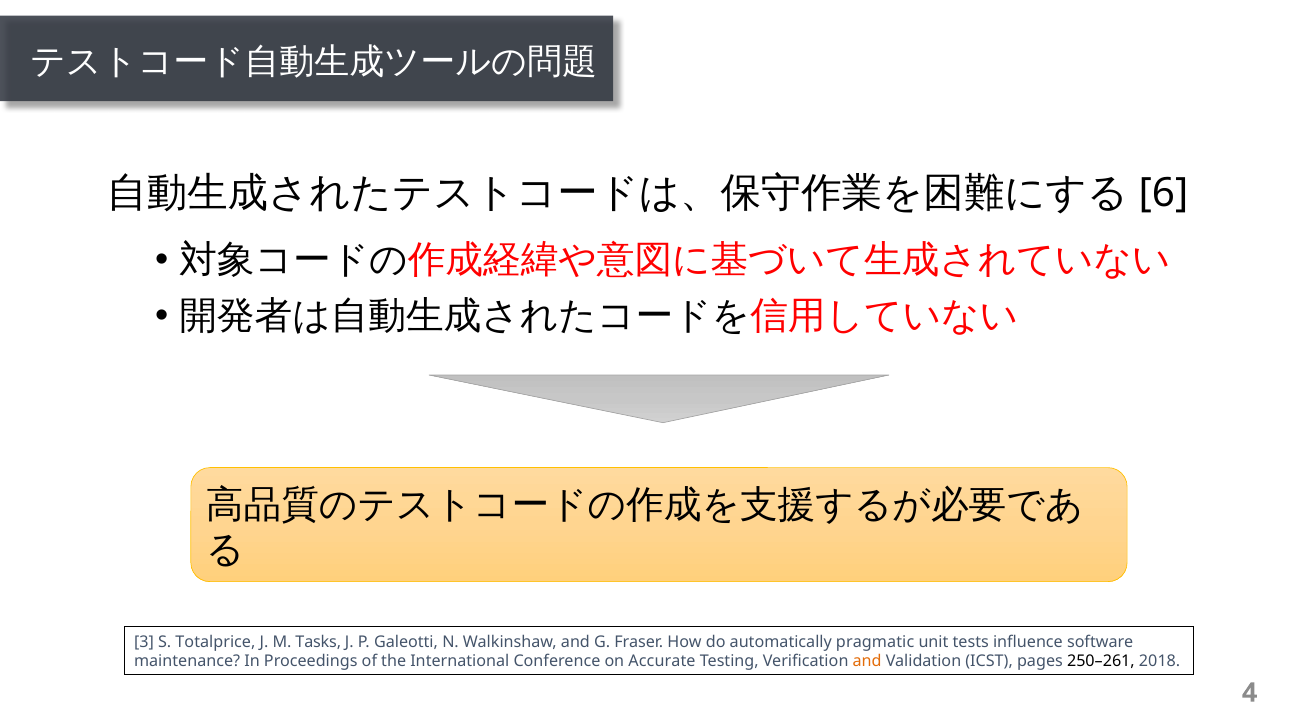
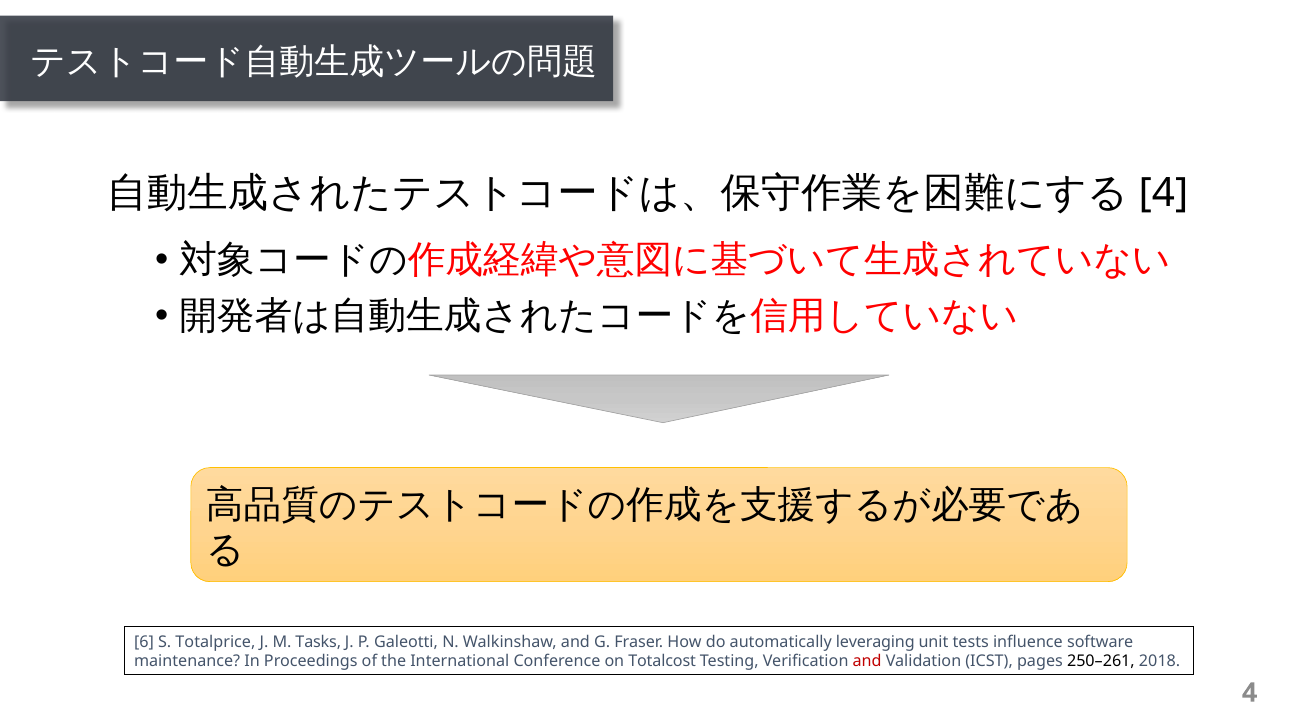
6 at (1164, 193): 6 -> 4
3: 3 -> 6
pragmatic: pragmatic -> leveraging
Accurate: Accurate -> Totalcost
and at (867, 662) colour: orange -> red
